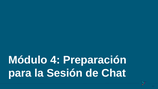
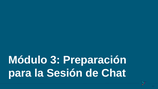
4: 4 -> 3
